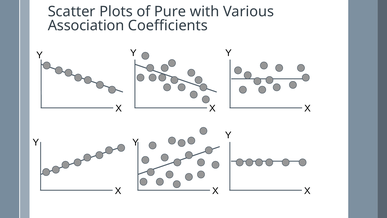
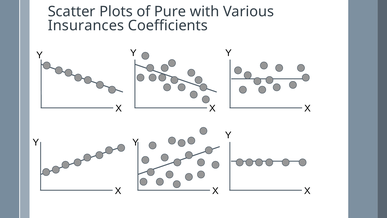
Association: Association -> Insurances
